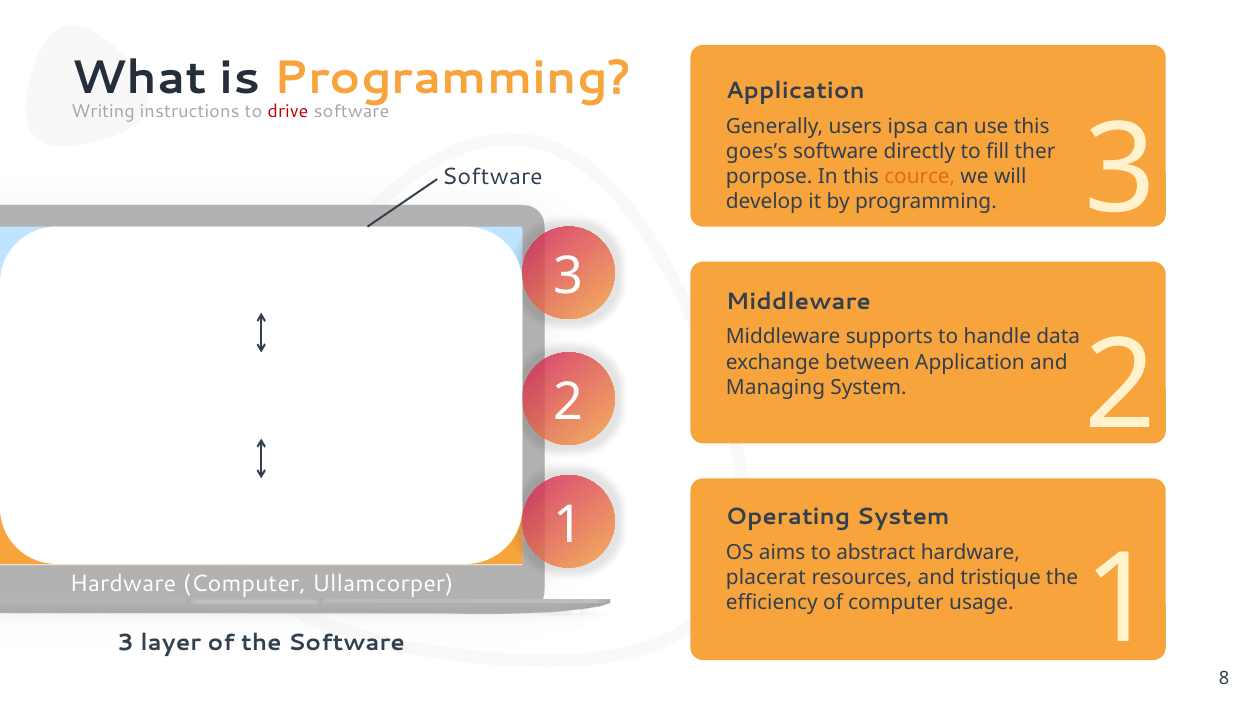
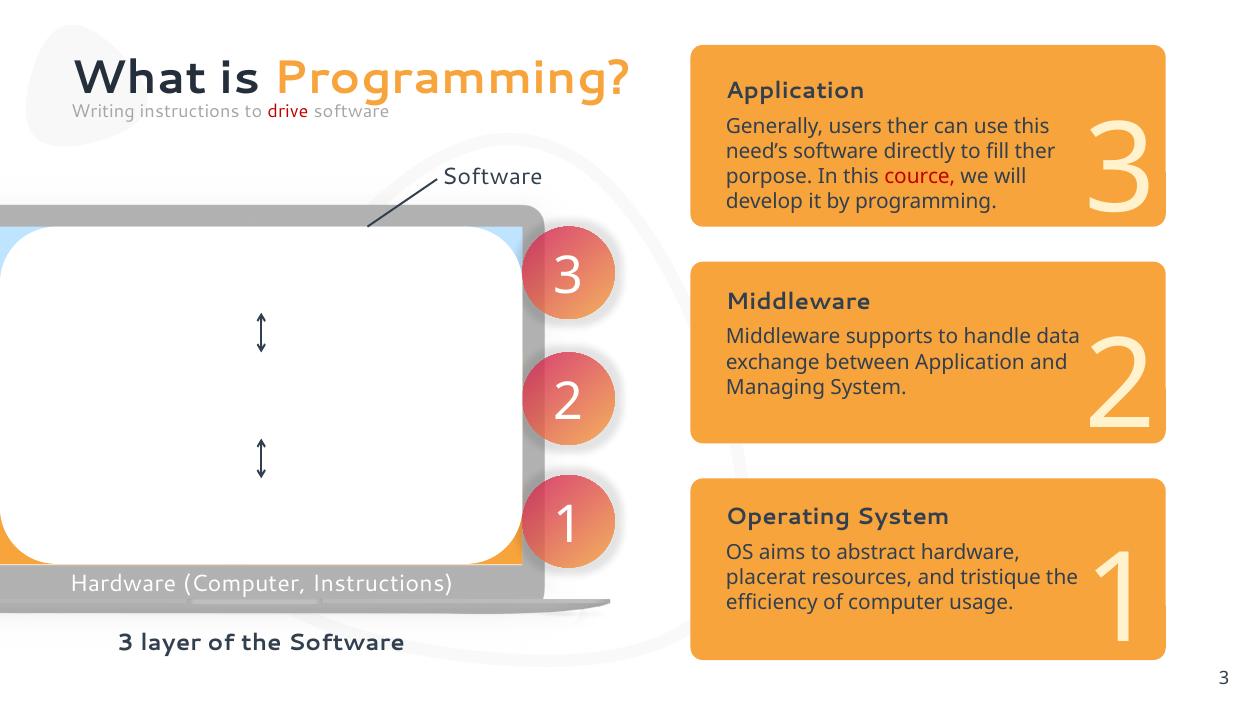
users ipsa: ipsa -> ther
goes’s: goes’s -> need’s
cource colour: orange -> red
1 8: 8 -> 3
Computer Ullamcorper: Ullamcorper -> Instructions
